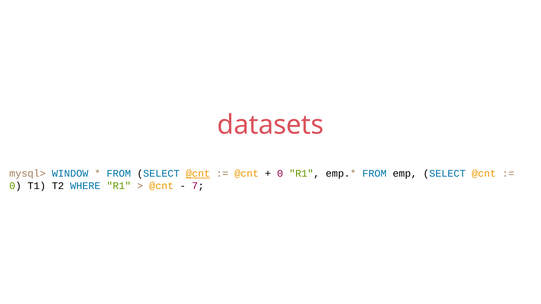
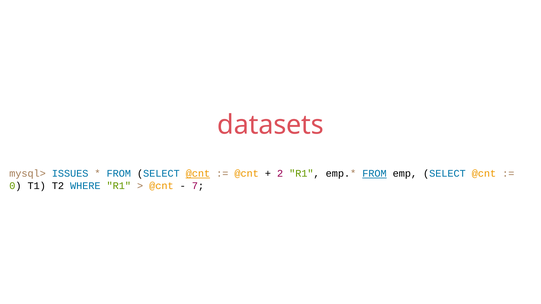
WINDOW: WINDOW -> ISSUES
0 at (280, 174): 0 -> 2
FROM at (374, 174) underline: none -> present
